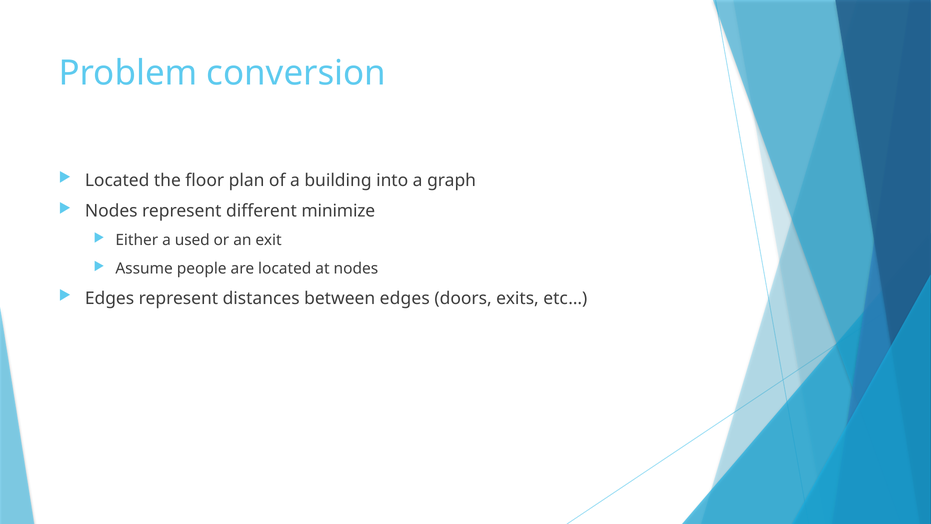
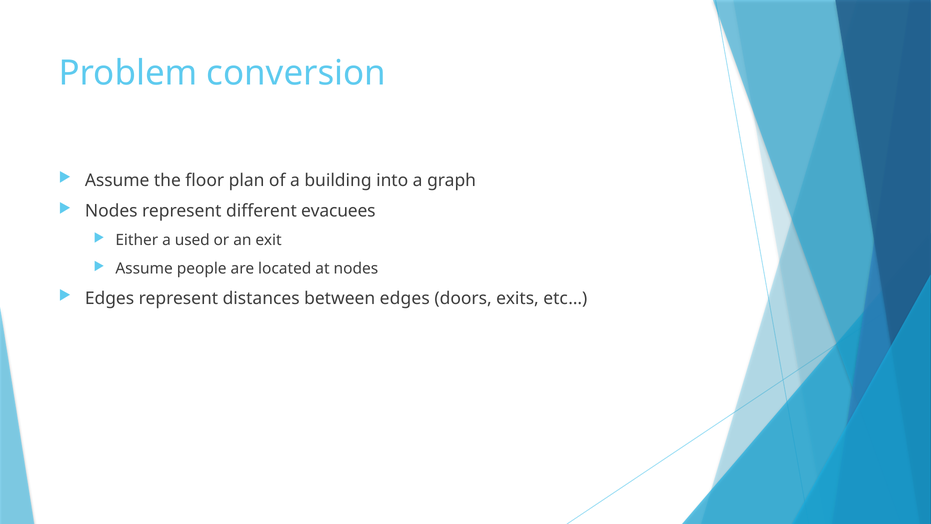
Located at (117, 180): Located -> Assume
minimize: minimize -> evacuees
